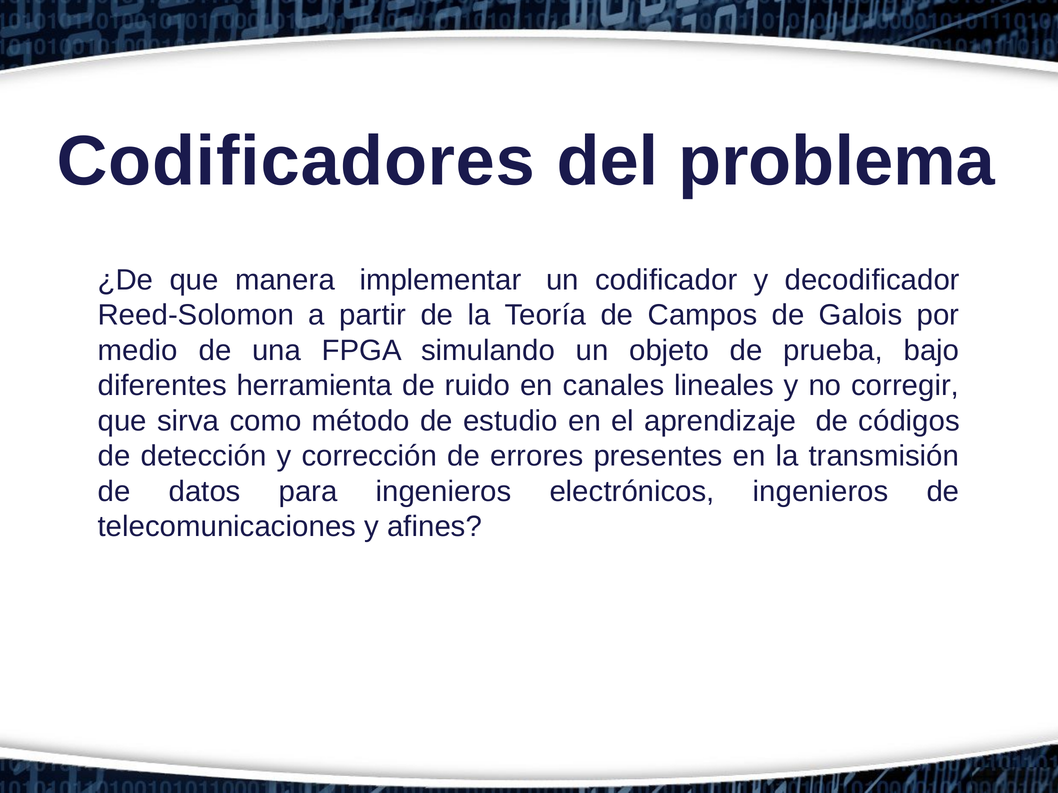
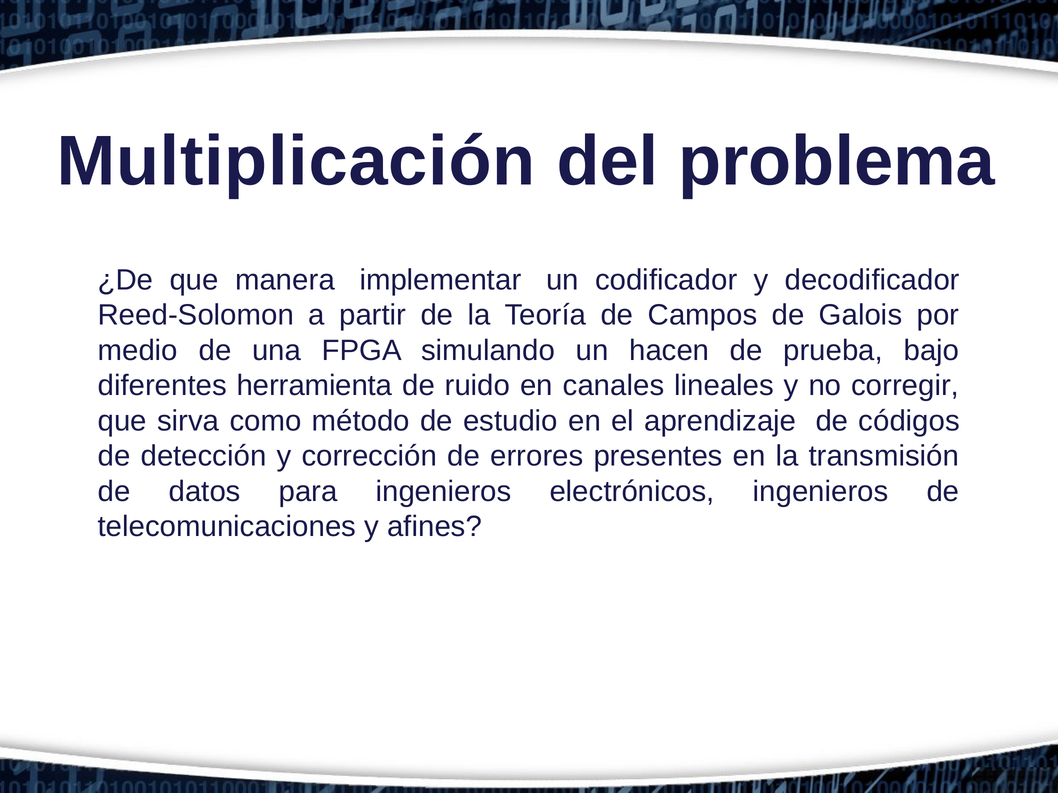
Codificadores: Codificadores -> Multiplicación
objeto: objeto -> hacen
